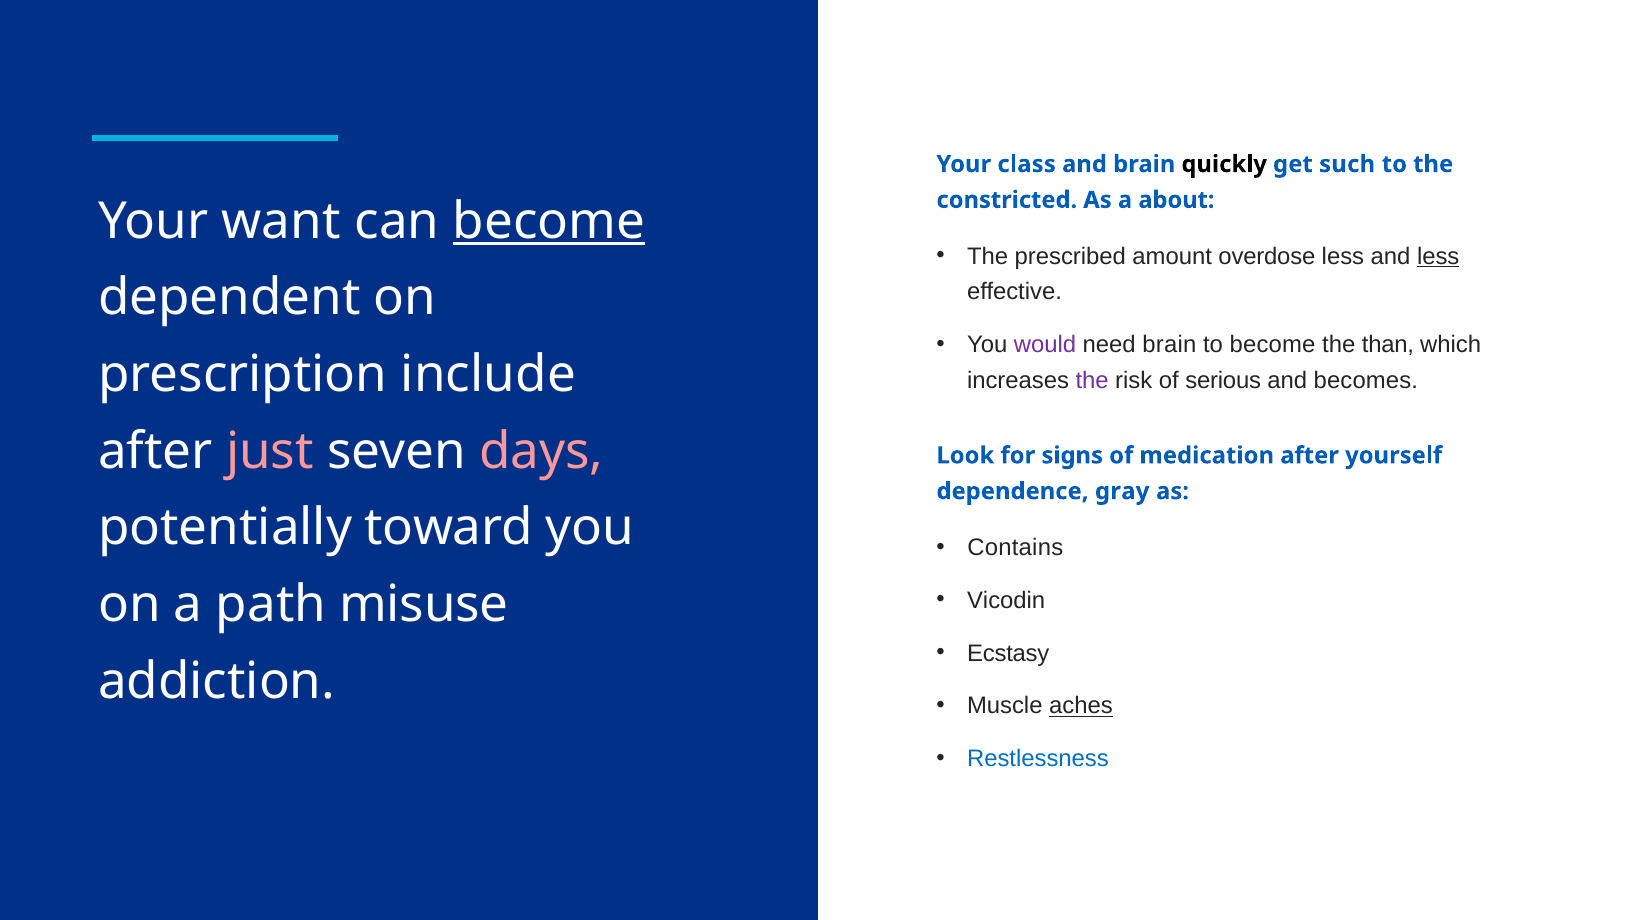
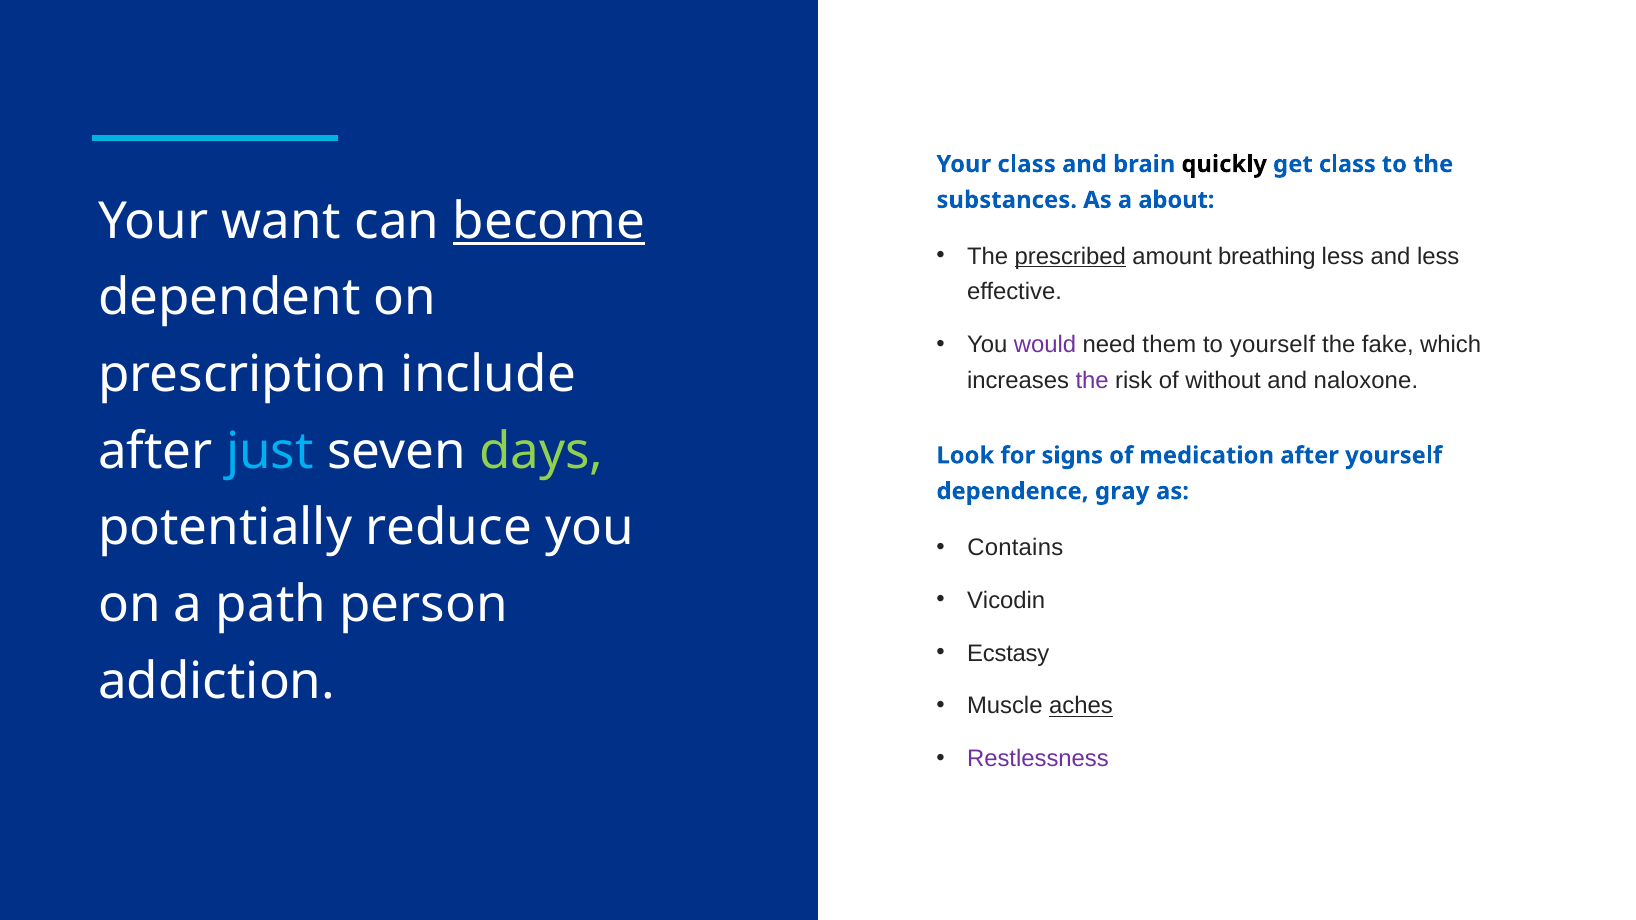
get such: such -> class
constricted: constricted -> substances
prescribed underline: none -> present
overdose: overdose -> breathing
less at (1438, 256) underline: present -> none
need brain: brain -> them
to become: become -> yourself
than: than -> fake
serious: serious -> without
becomes: becomes -> naloxone
just colour: pink -> light blue
days colour: pink -> light green
toward: toward -> reduce
misuse: misuse -> person
Restlessness colour: blue -> purple
